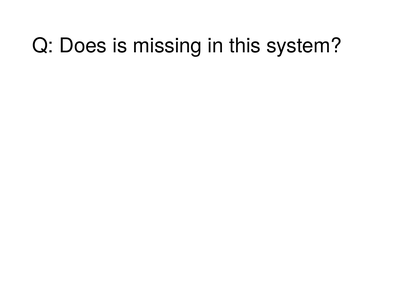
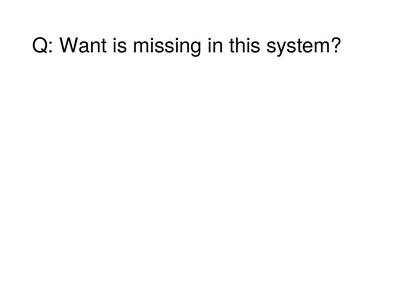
Does: Does -> Want
